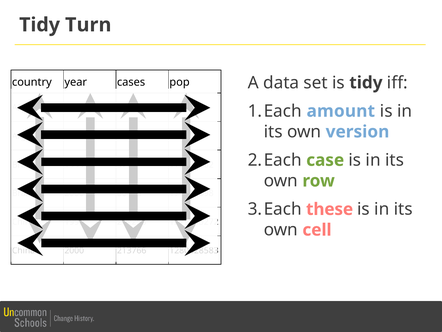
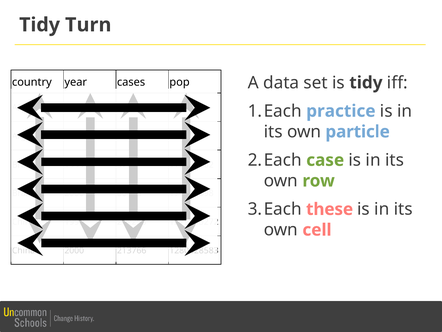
amount: amount -> practice
version: version -> particle
